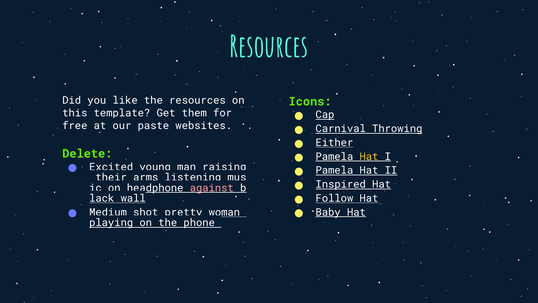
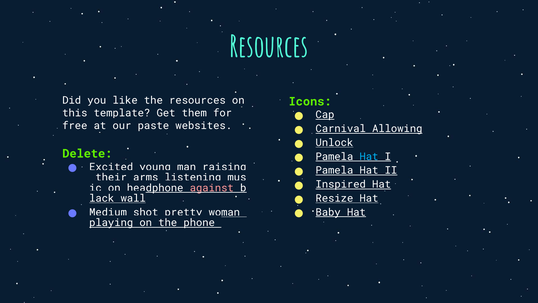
Throwing: Throwing -> Allowing
Either: Either -> Unlock
Hat at (369, 156) colour: yellow -> light blue
Follow: Follow -> Resize
